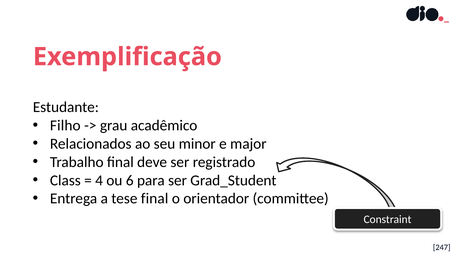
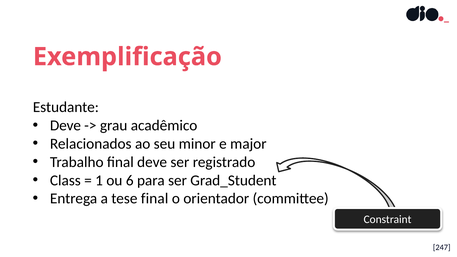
Filho at (65, 126): Filho -> Deve
4: 4 -> 1
